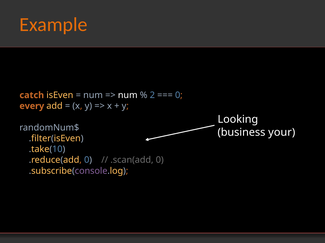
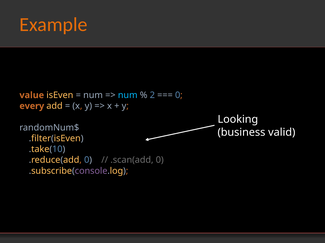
catch: catch -> value
num at (128, 95) colour: white -> light blue
your: your -> valid
